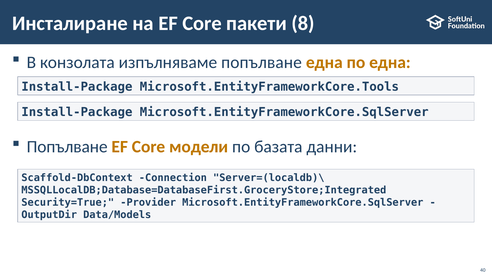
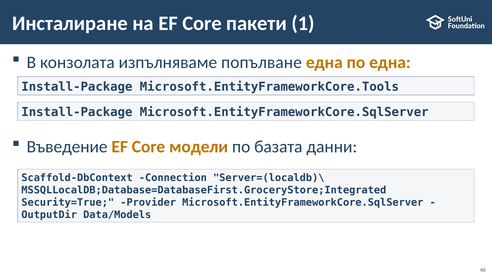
8: 8 -> 1
Попълване at (67, 147): Попълване -> Въведение
